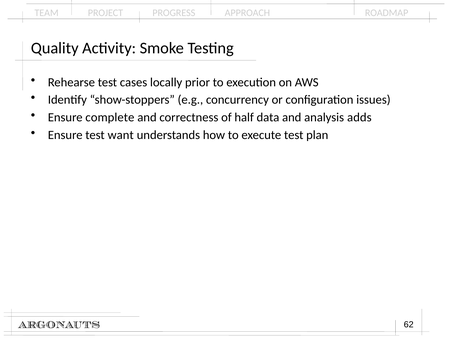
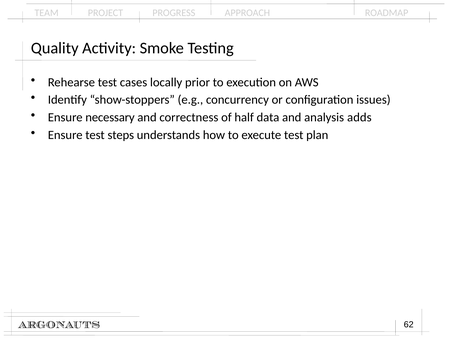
complete: complete -> necessary
want: want -> steps
